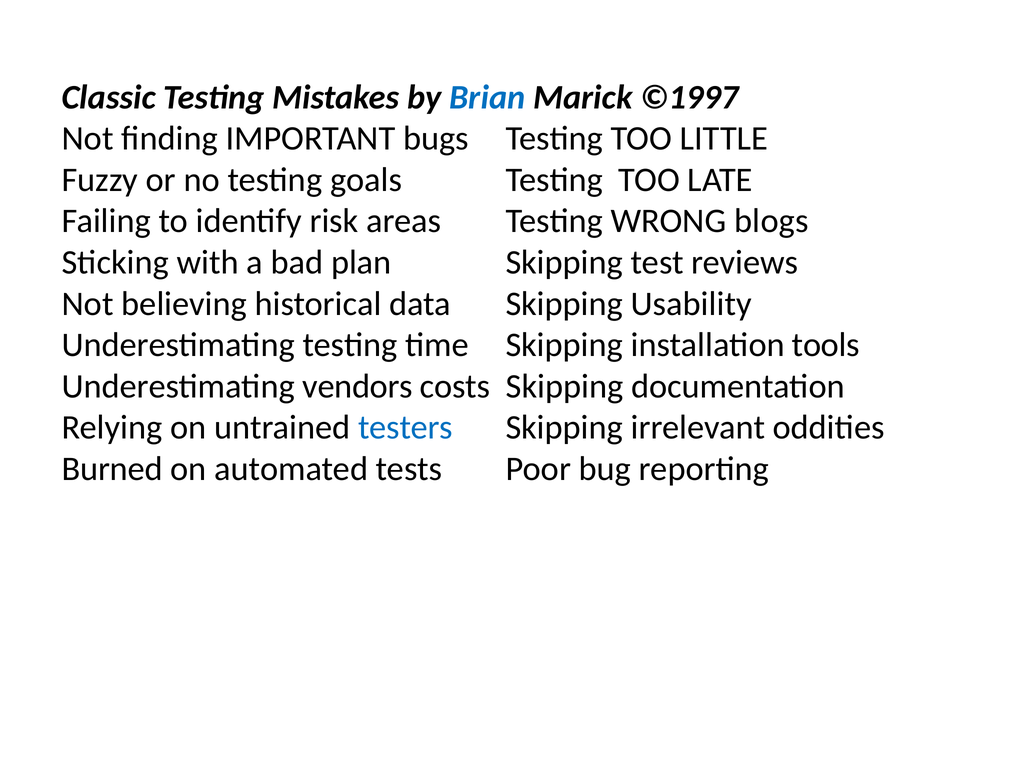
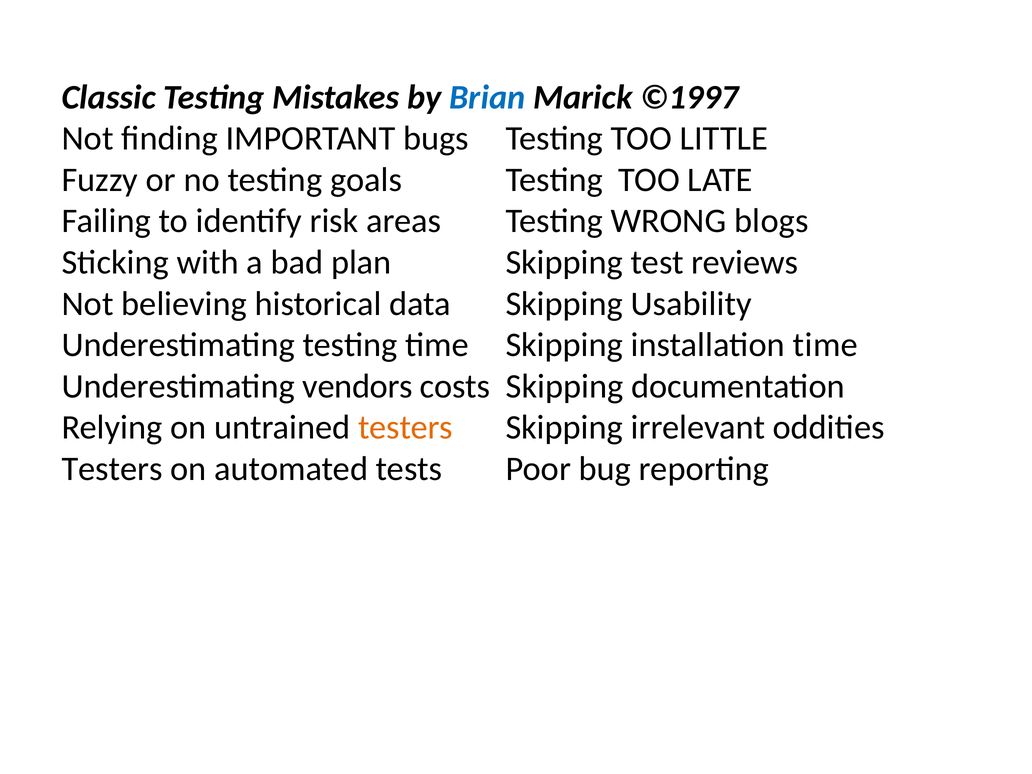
installation tools: tools -> time
testers at (406, 427) colour: blue -> orange
Burned at (112, 469): Burned -> Testers
